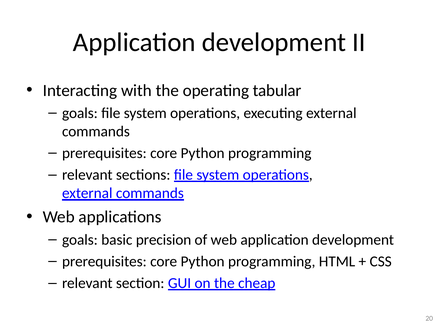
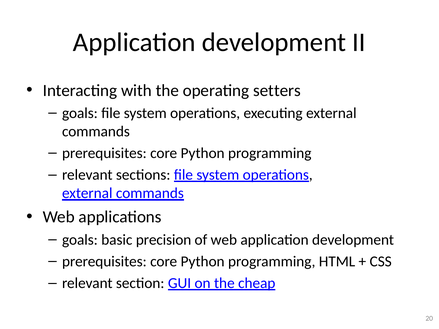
tabular: tabular -> setters
